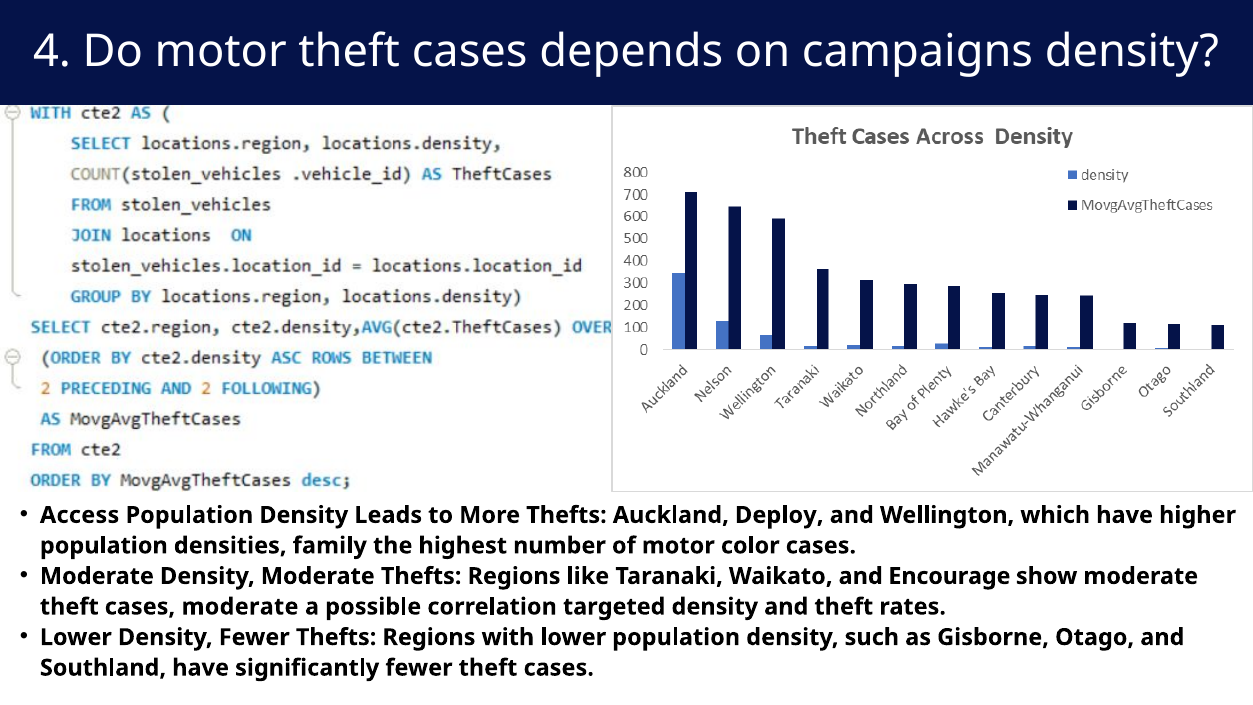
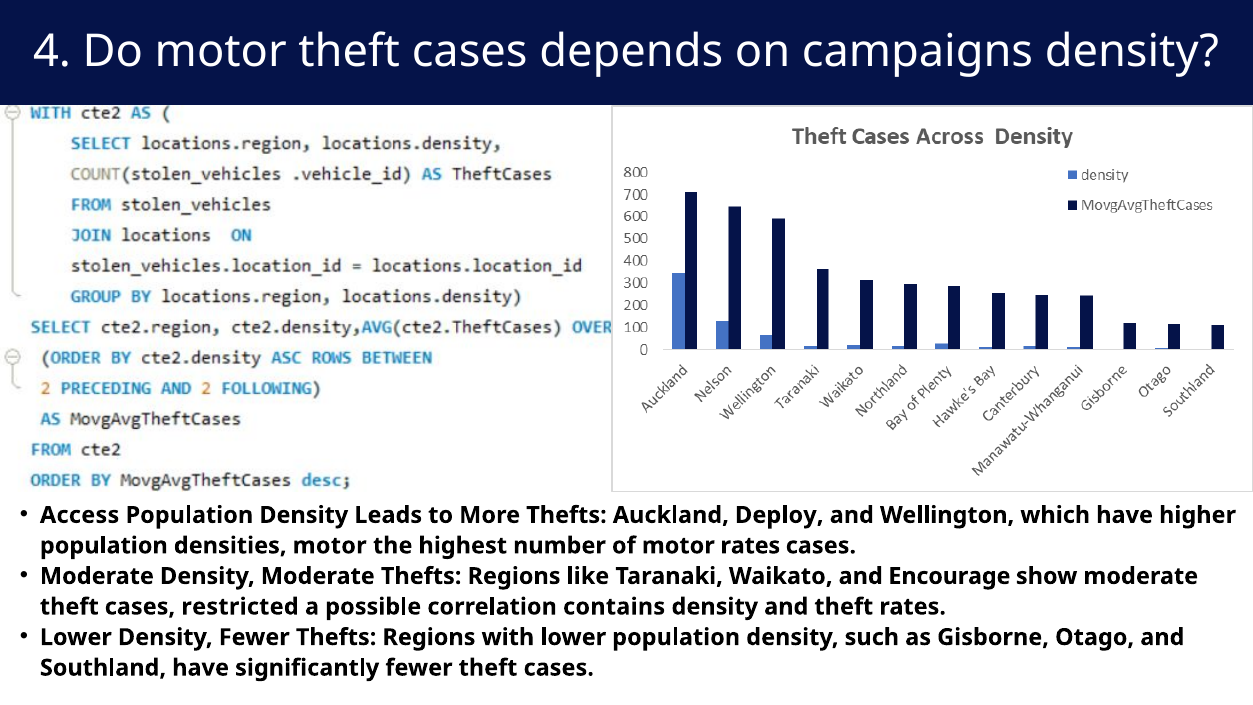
densities family: family -> motor
motor color: color -> rates
cases moderate: moderate -> restricted
targeted: targeted -> contains
